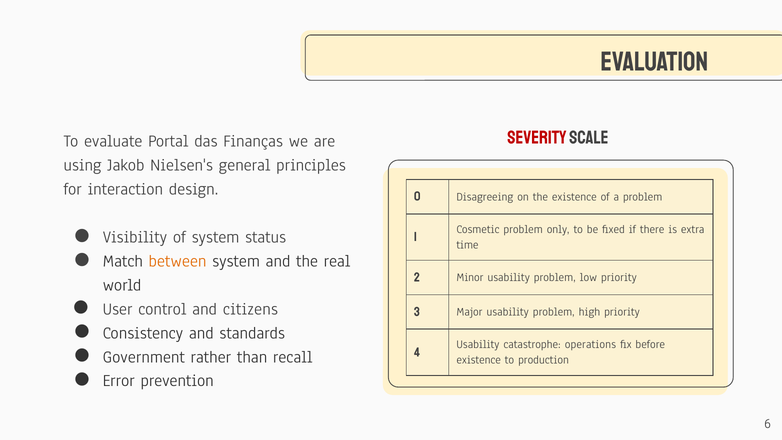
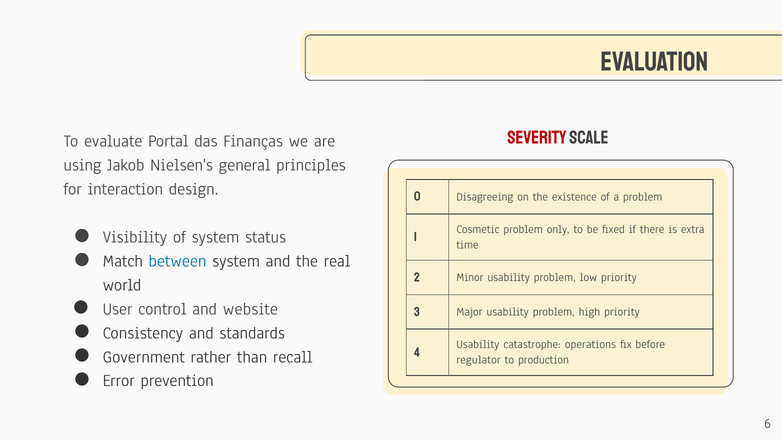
between colour: orange -> blue
citizens: citizens -> website
existence at (479, 360): existence -> regulator
